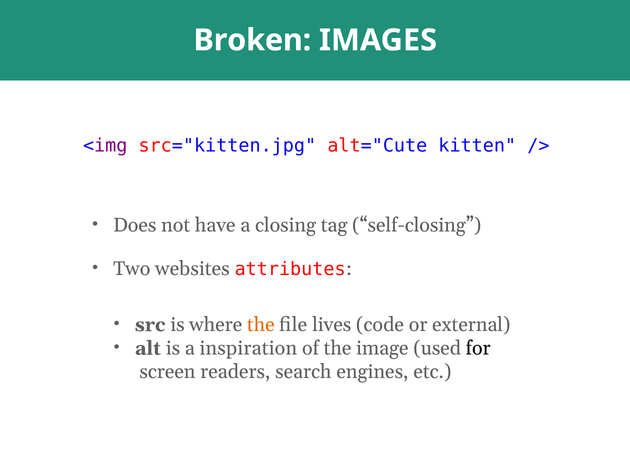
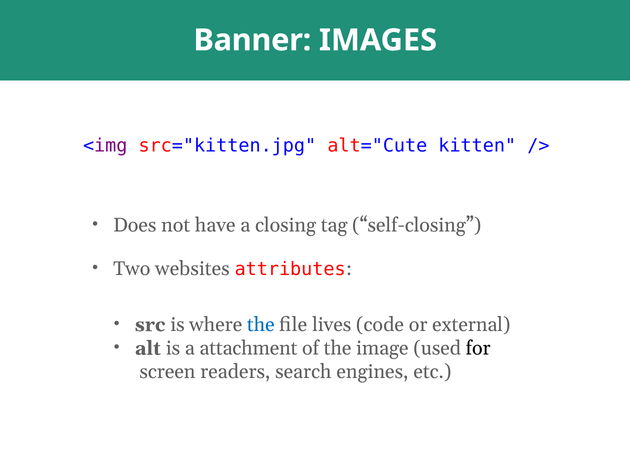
Broken: Broken -> Banner
the at (261, 325) colour: orange -> blue
inspiration: inspiration -> attachment
